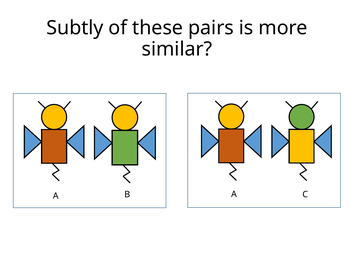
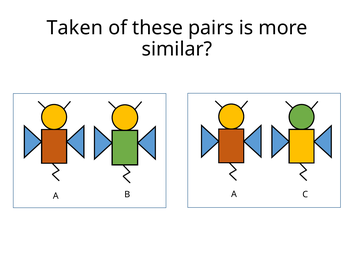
Subtly: Subtly -> Taken
